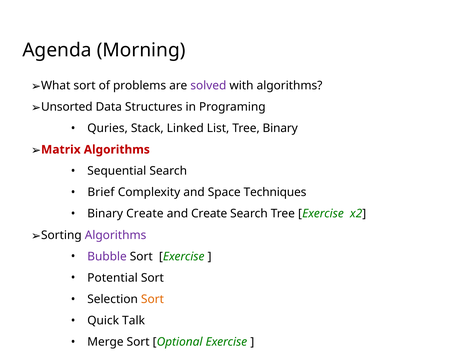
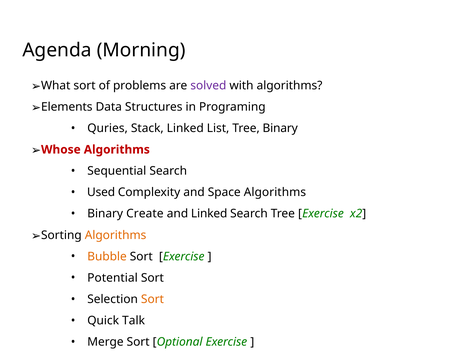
Unsorted: Unsorted -> Elements
Matrix: Matrix -> Whose
Brief: Brief -> Used
Space Techniques: Techniques -> Algorithms
and Create: Create -> Linked
Algorithms at (116, 235) colour: purple -> orange
Bubble colour: purple -> orange
